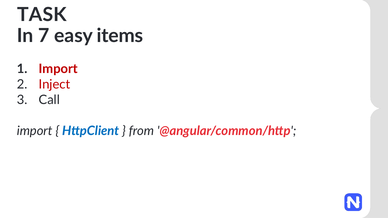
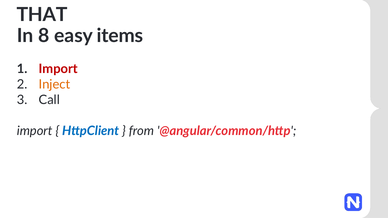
TASK: TASK -> THAT
7: 7 -> 8
Inject colour: red -> orange
